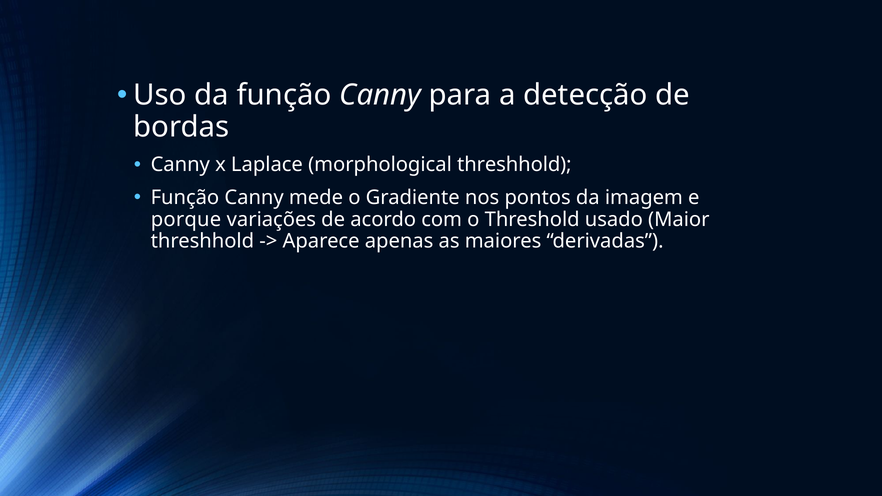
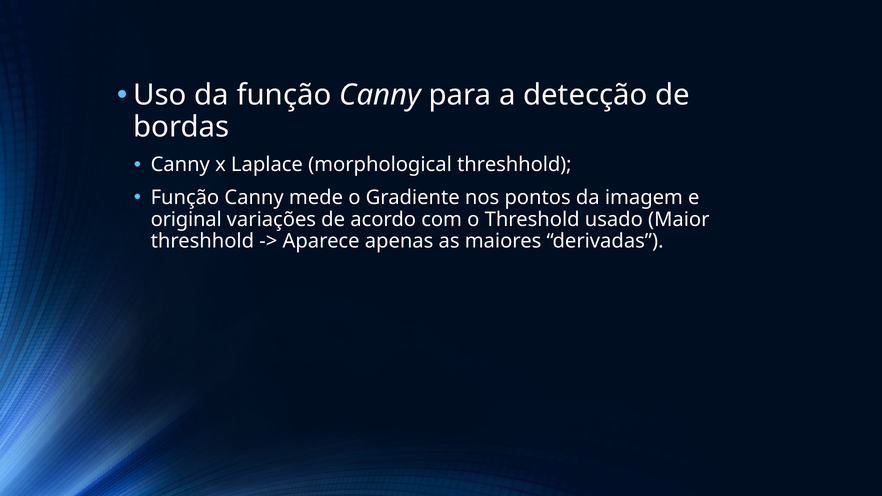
porque: porque -> original
